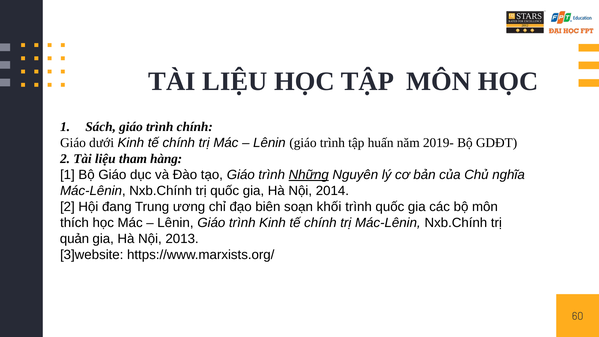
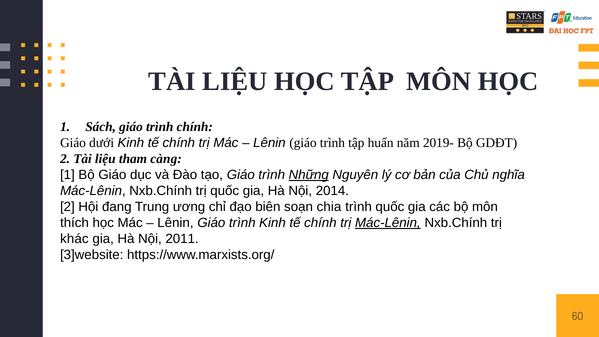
hàng: hàng -> càng
khối: khối -> chia
Mác-Lênin at (388, 223) underline: none -> present
quản: quản -> khác
2013: 2013 -> 2011
